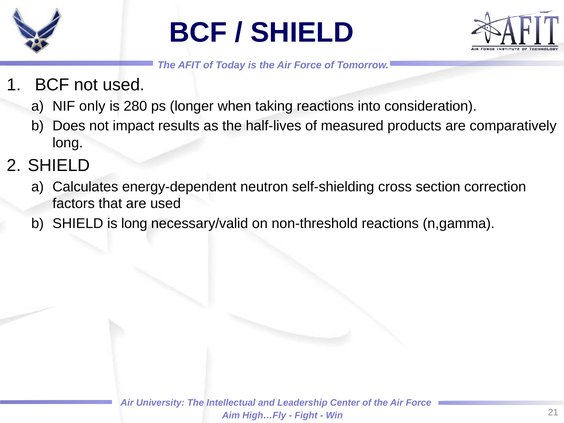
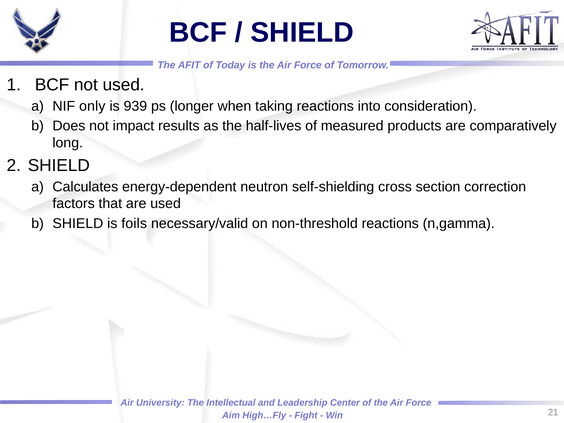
280: 280 -> 939
is long: long -> foils
